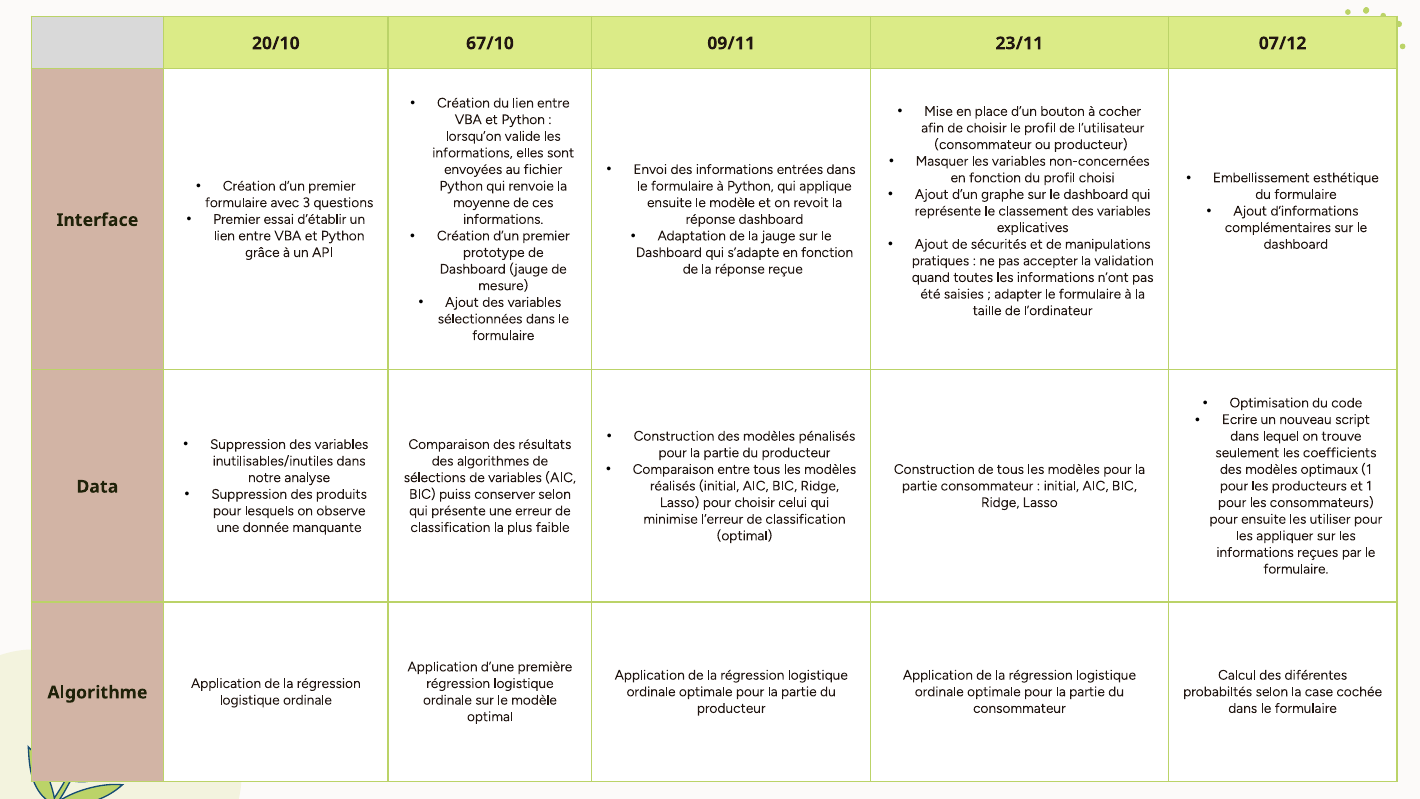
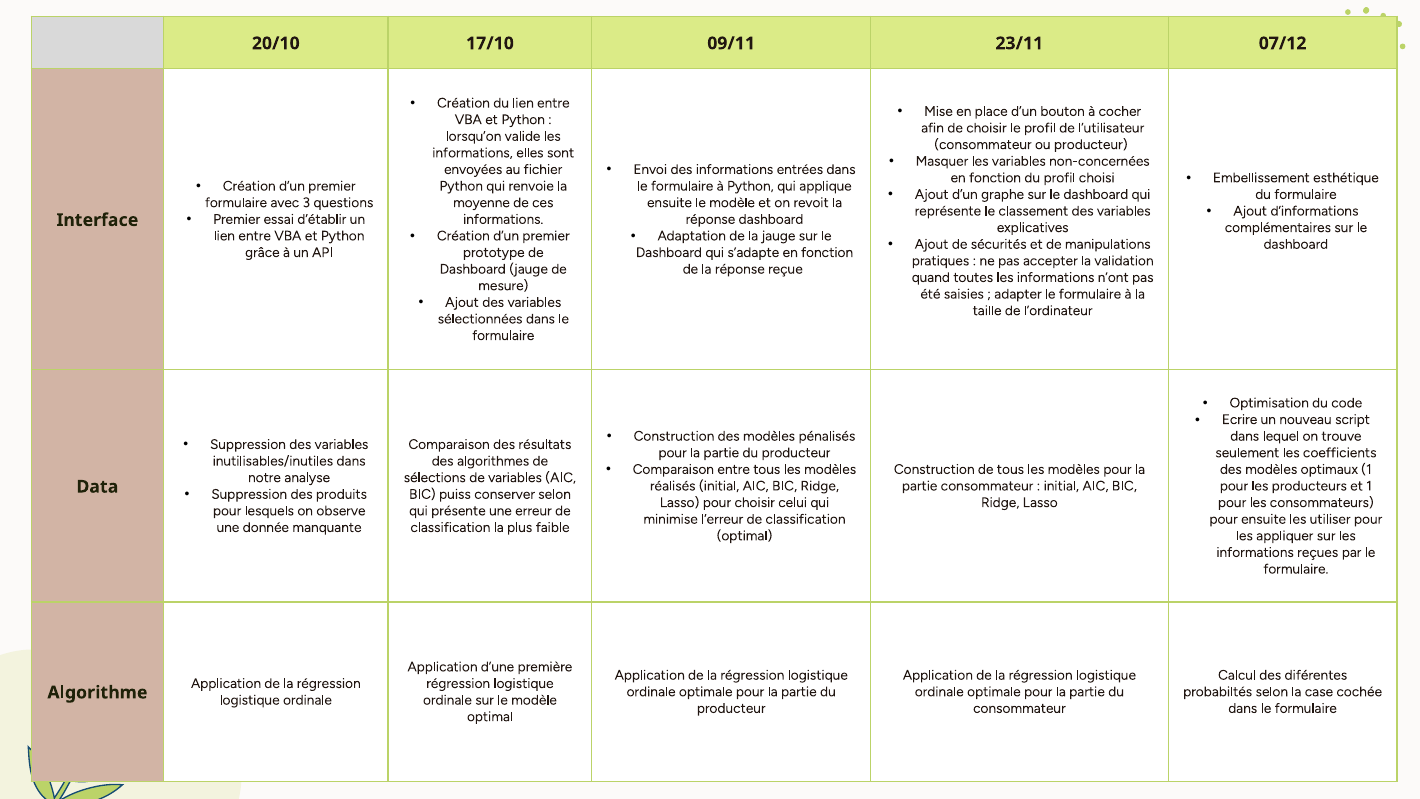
67/10: 67/10 -> 17/10
